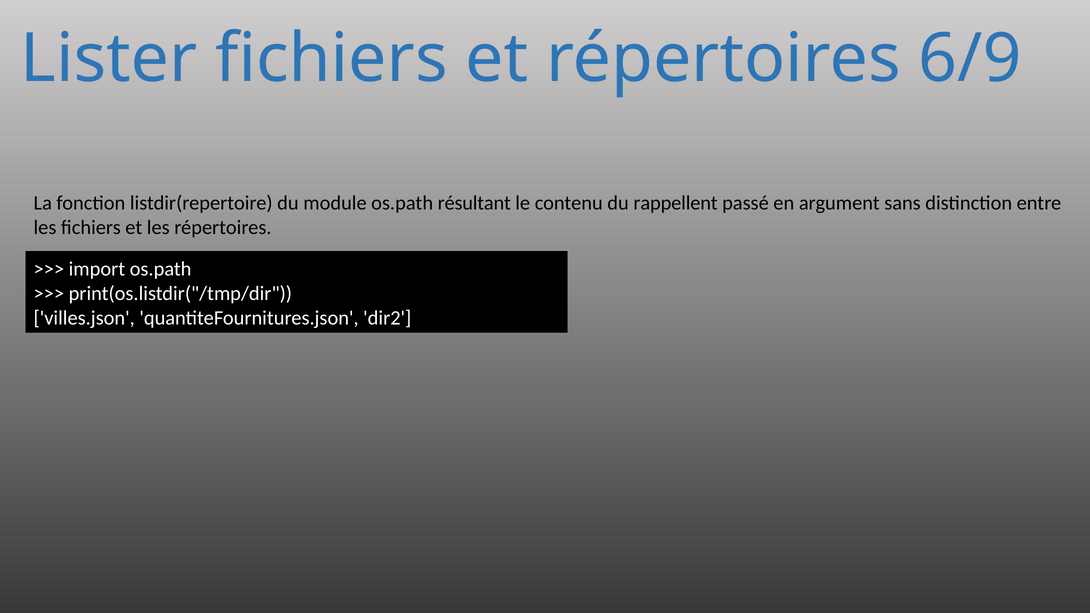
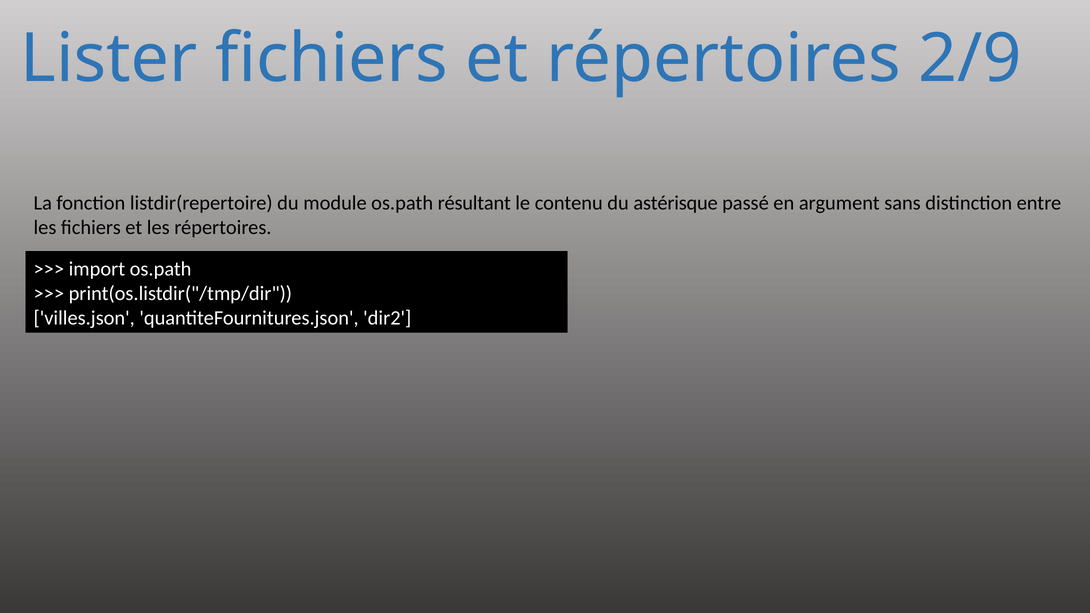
6/9: 6/9 -> 2/9
rappellent: rappellent -> astérisque
